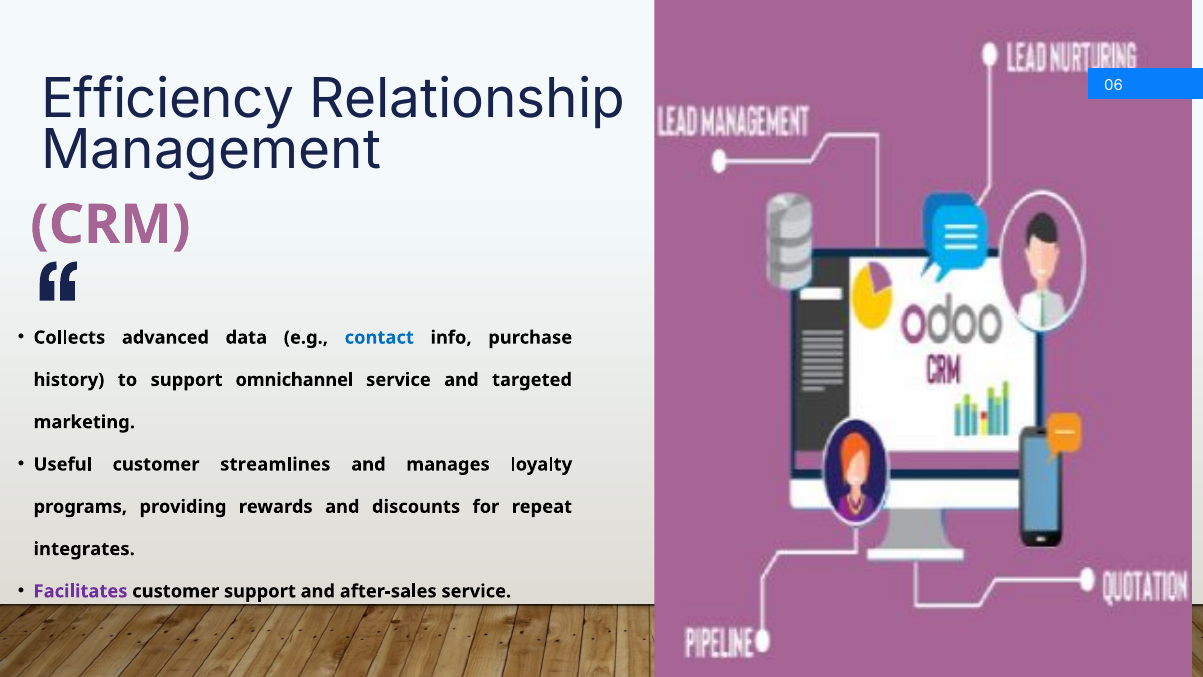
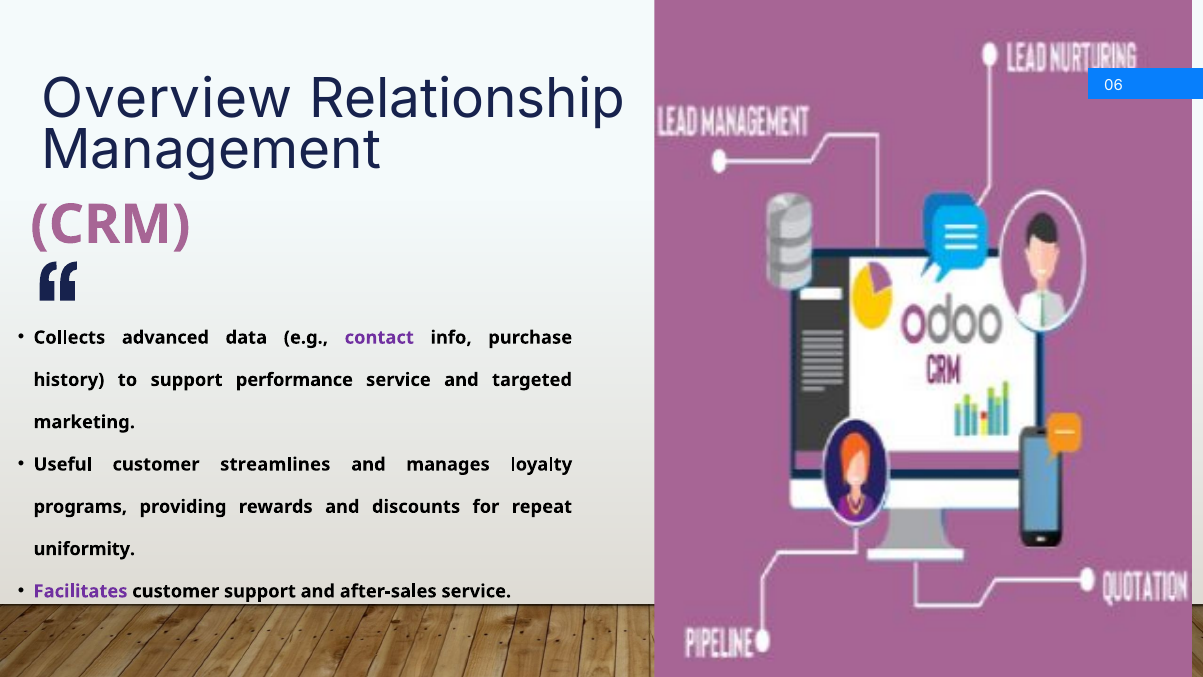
Efficiency: Efficiency -> Overview
contact colour: blue -> purple
omnichannel: omnichannel -> performance
integrates: integrates -> uniformity
